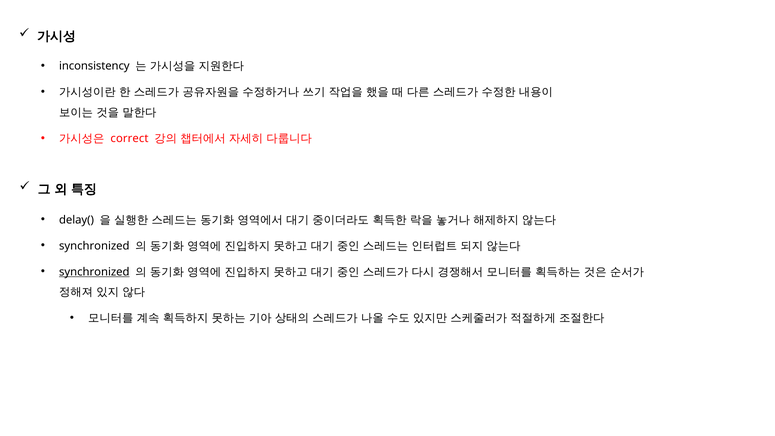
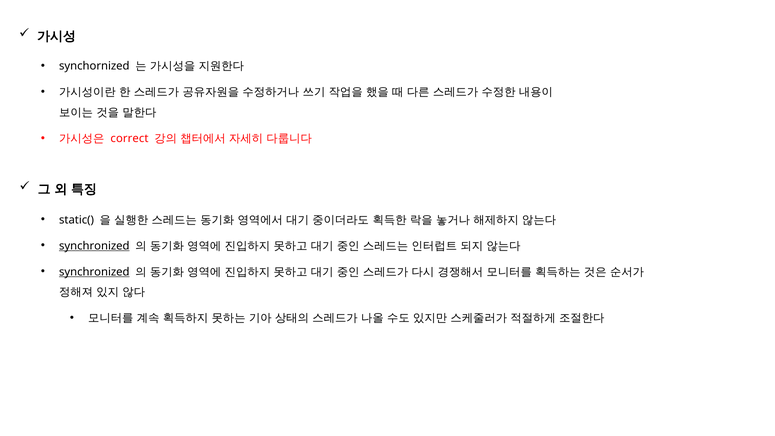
inconsistency: inconsistency -> synchornized
delay(: delay( -> static(
synchronized at (94, 246) underline: none -> present
